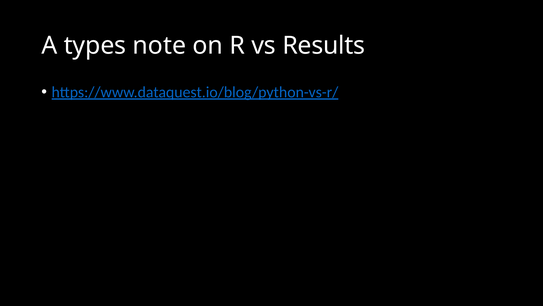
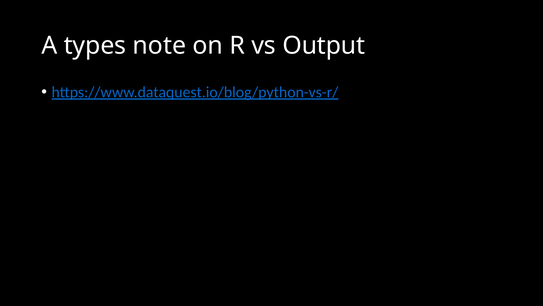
Results: Results -> Output
